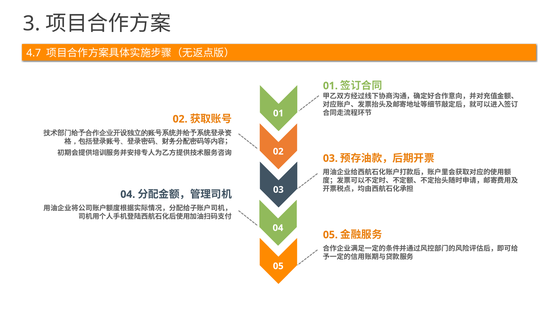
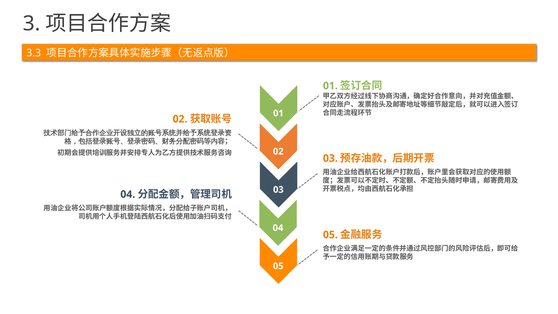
4.7: 4.7 -> 3.3
